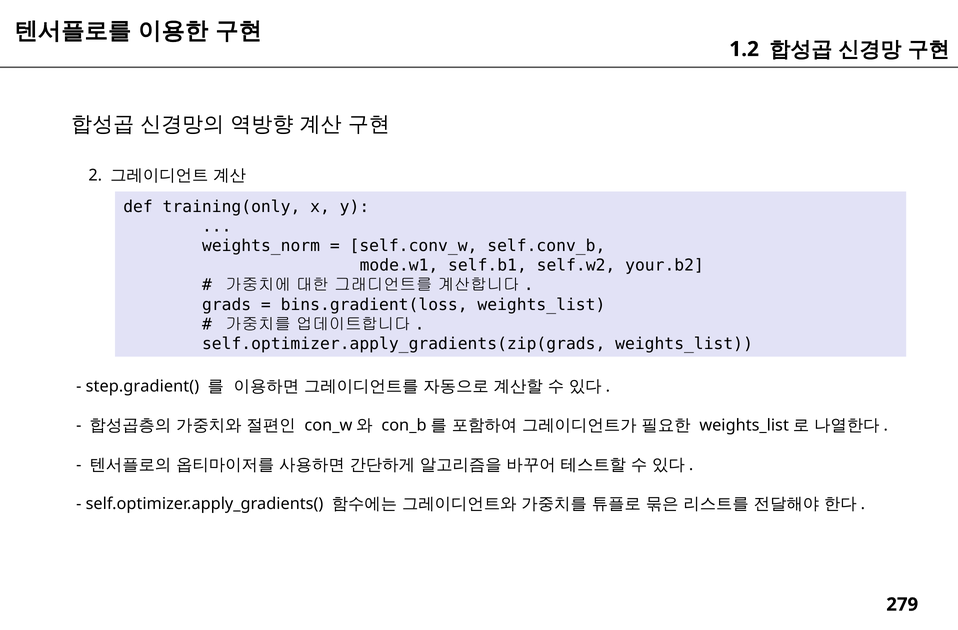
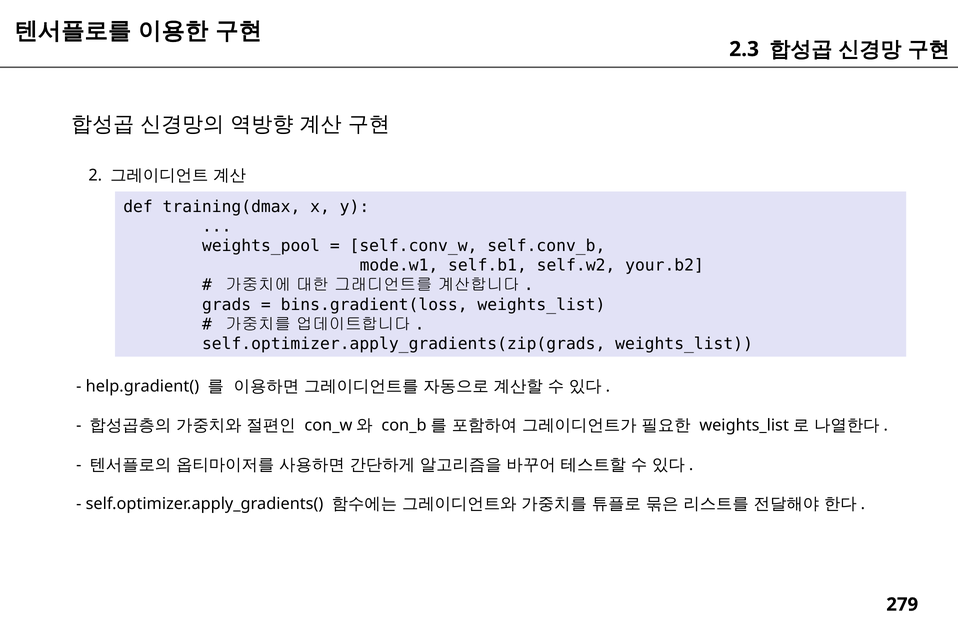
1.2: 1.2 -> 2.3
training(only: training(only -> training(dmax
weights_norm: weights_norm -> weights_pool
step.gradient(: step.gradient( -> help.gradient(
